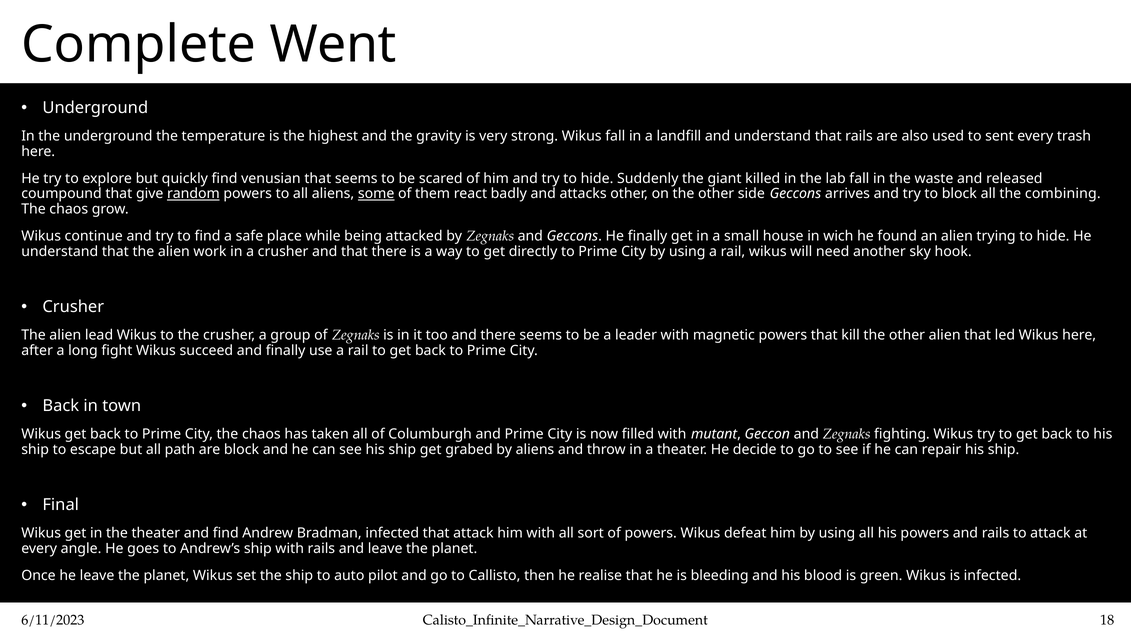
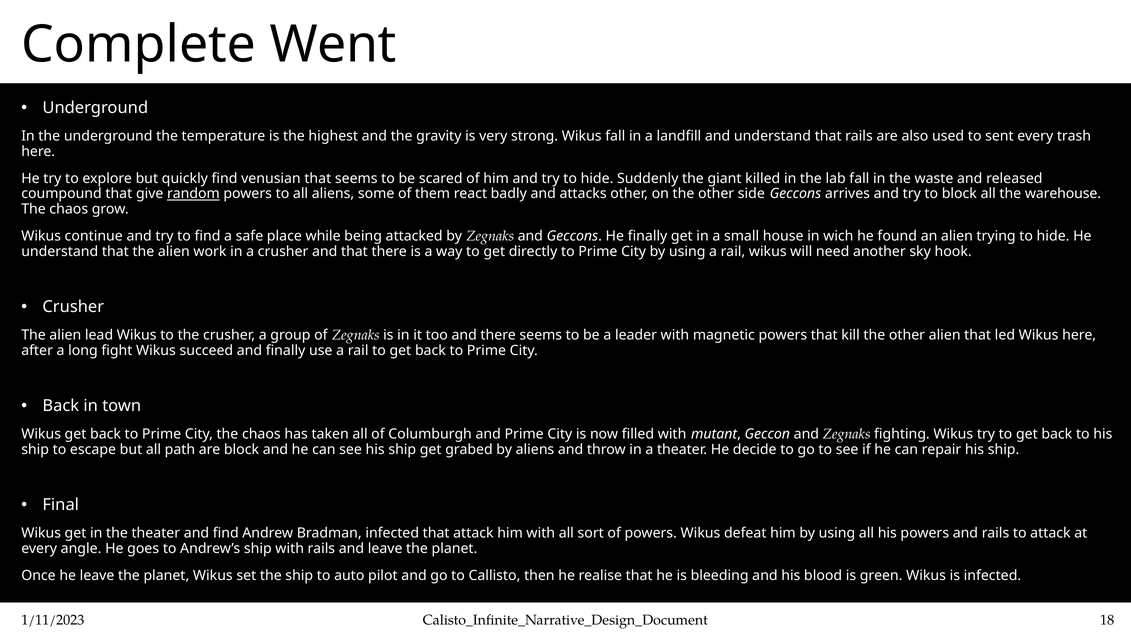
some underline: present -> none
combining: combining -> warehouse
6/11/2023: 6/11/2023 -> 1/11/2023
